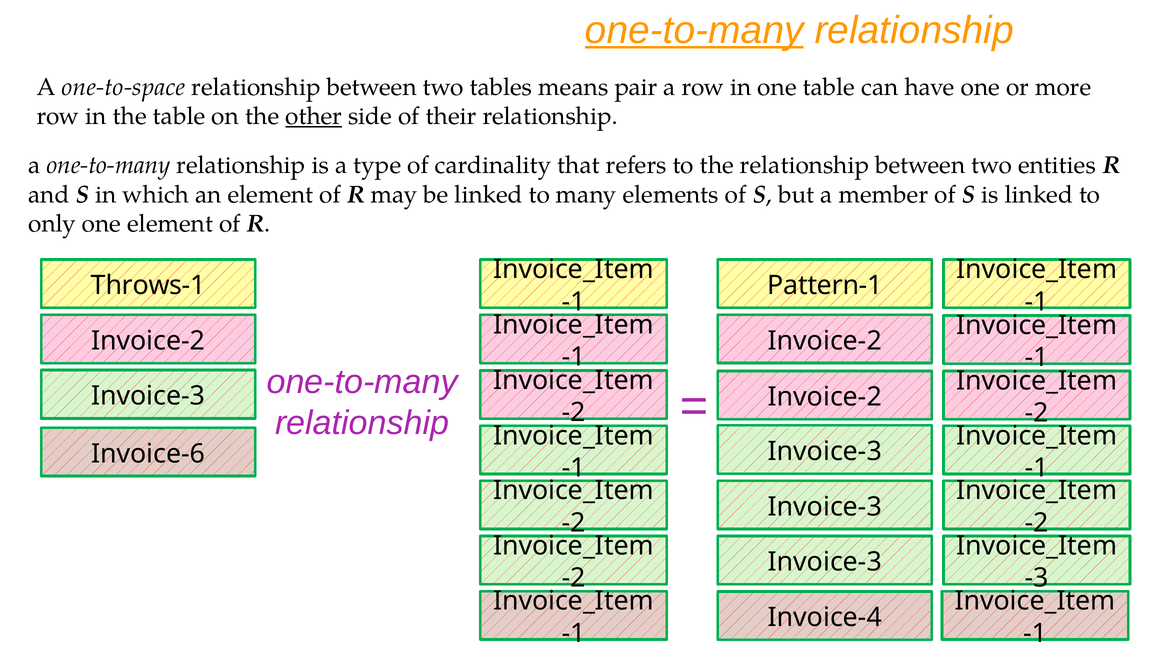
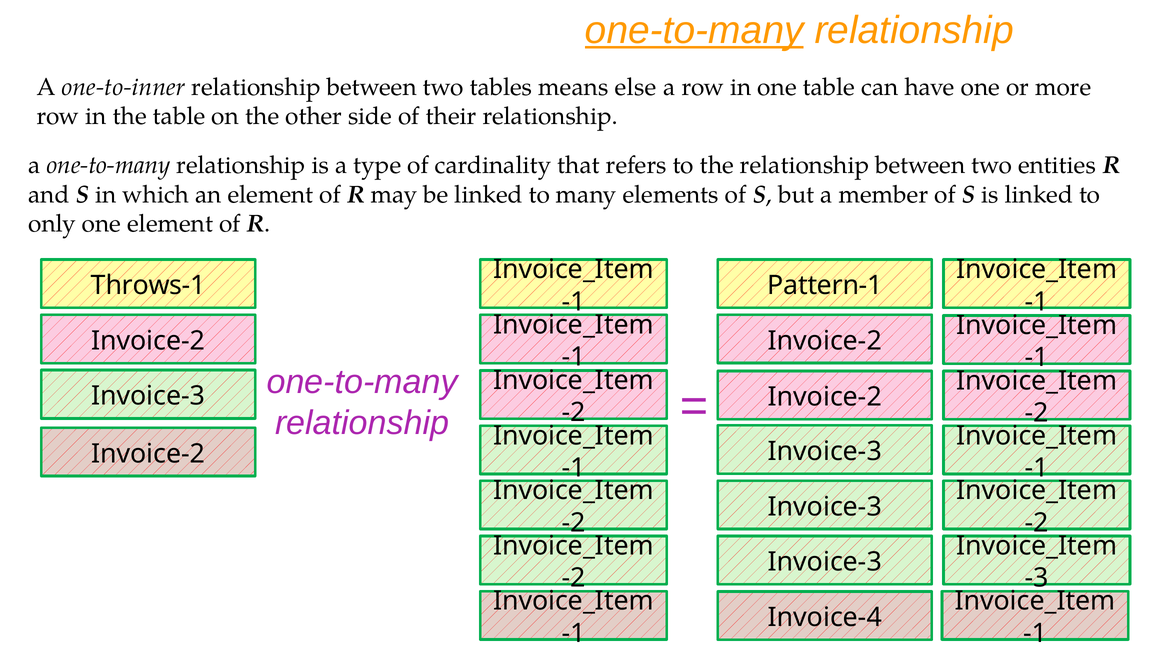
one-to-space: one-to-space -> one-to-inner
pair: pair -> else
other underline: present -> none
Invoice-6 at (148, 453): Invoice-6 -> Invoice-2
